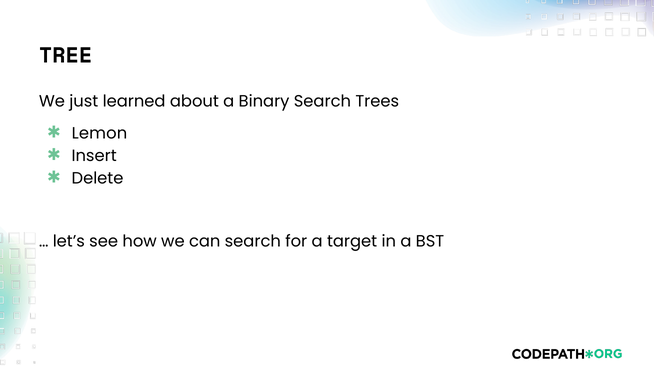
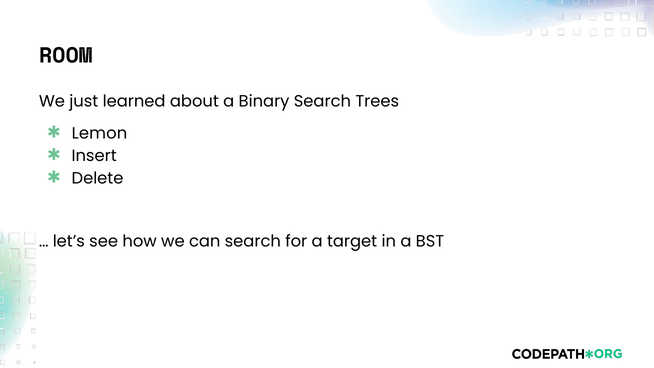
TREE: TREE -> ROOM
